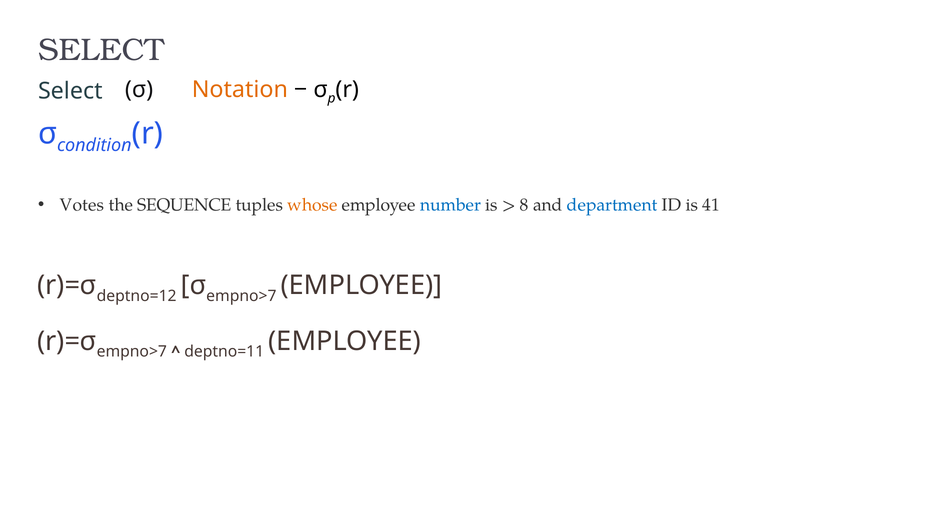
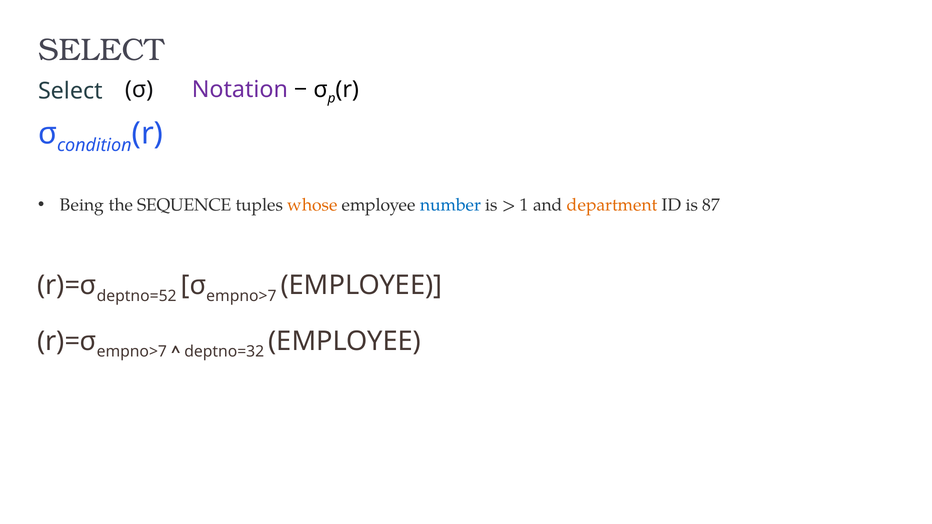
Notation colour: orange -> purple
Votes: Votes -> Being
8: 8 -> 1
department colour: blue -> orange
41: 41 -> 87
deptno=12: deptno=12 -> deptno=52
deptno=11: deptno=11 -> deptno=32
